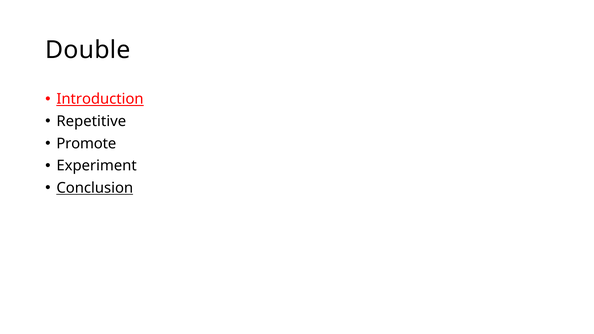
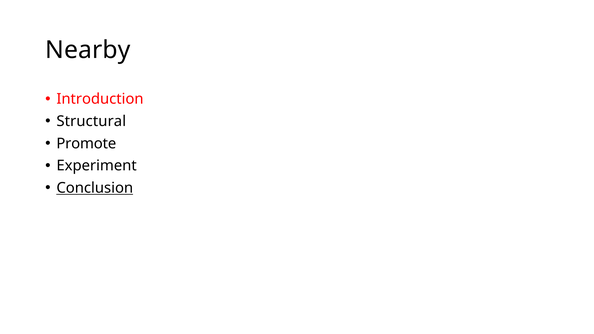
Double: Double -> Nearby
Introduction underline: present -> none
Repetitive: Repetitive -> Structural
